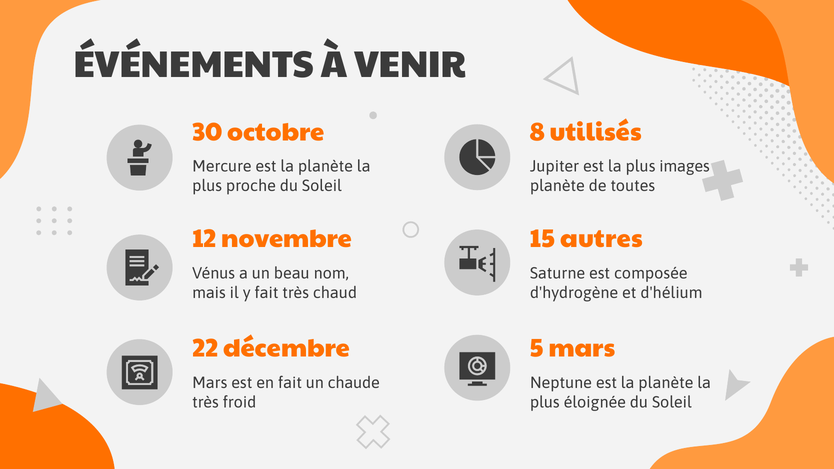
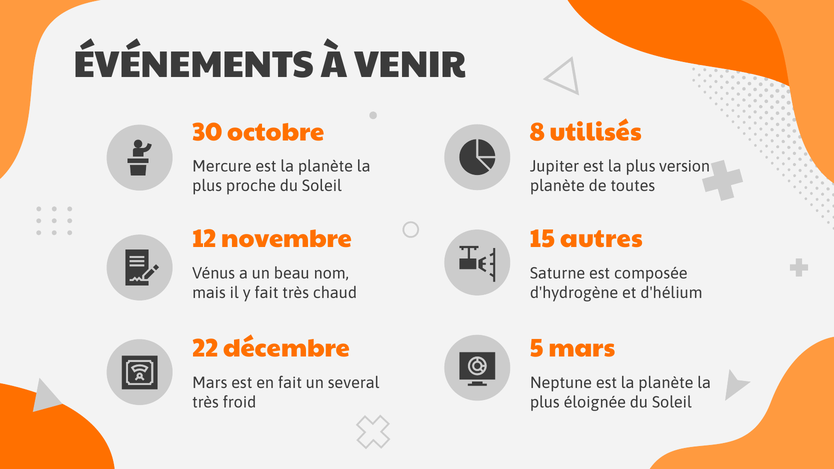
images: images -> version
chaude: chaude -> several
